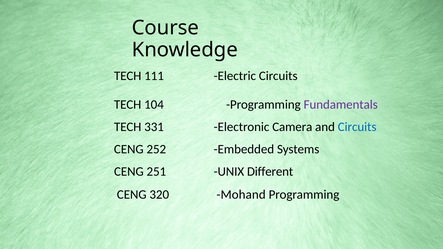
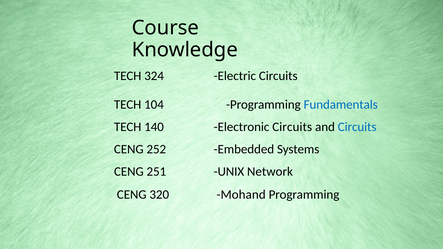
111: 111 -> 324
Fundamentals colour: purple -> blue
331: 331 -> 140
Electronic Camera: Camera -> Circuits
Different: Different -> Network
